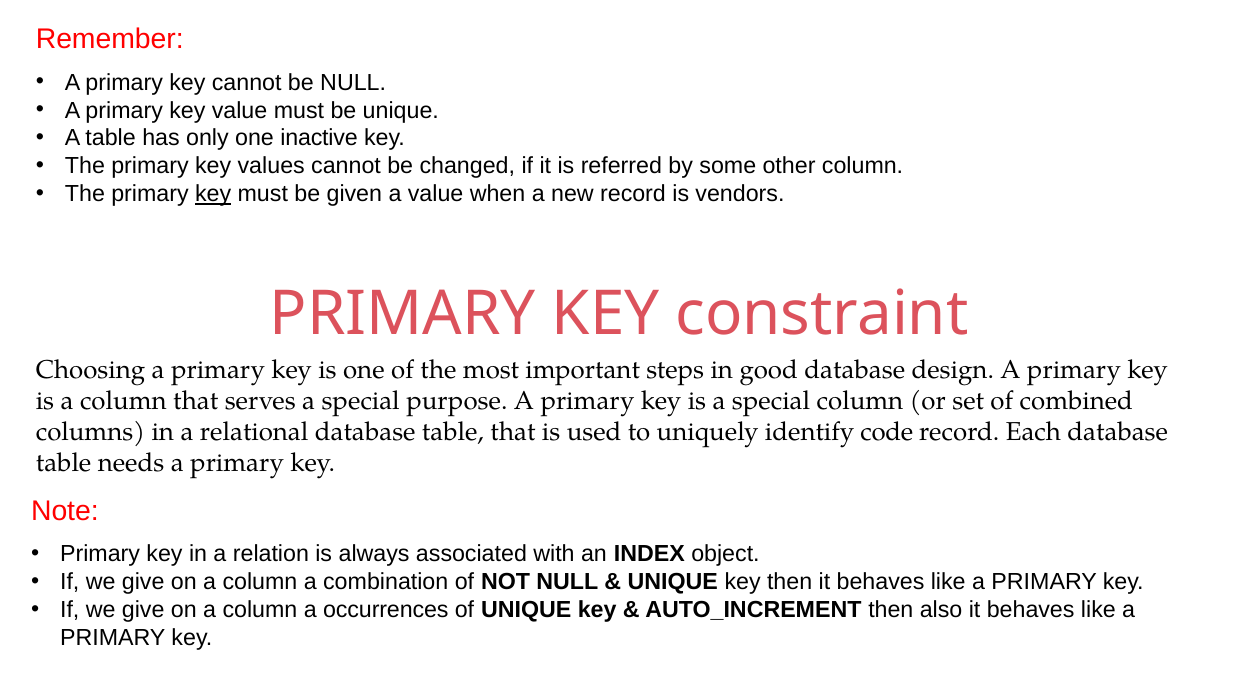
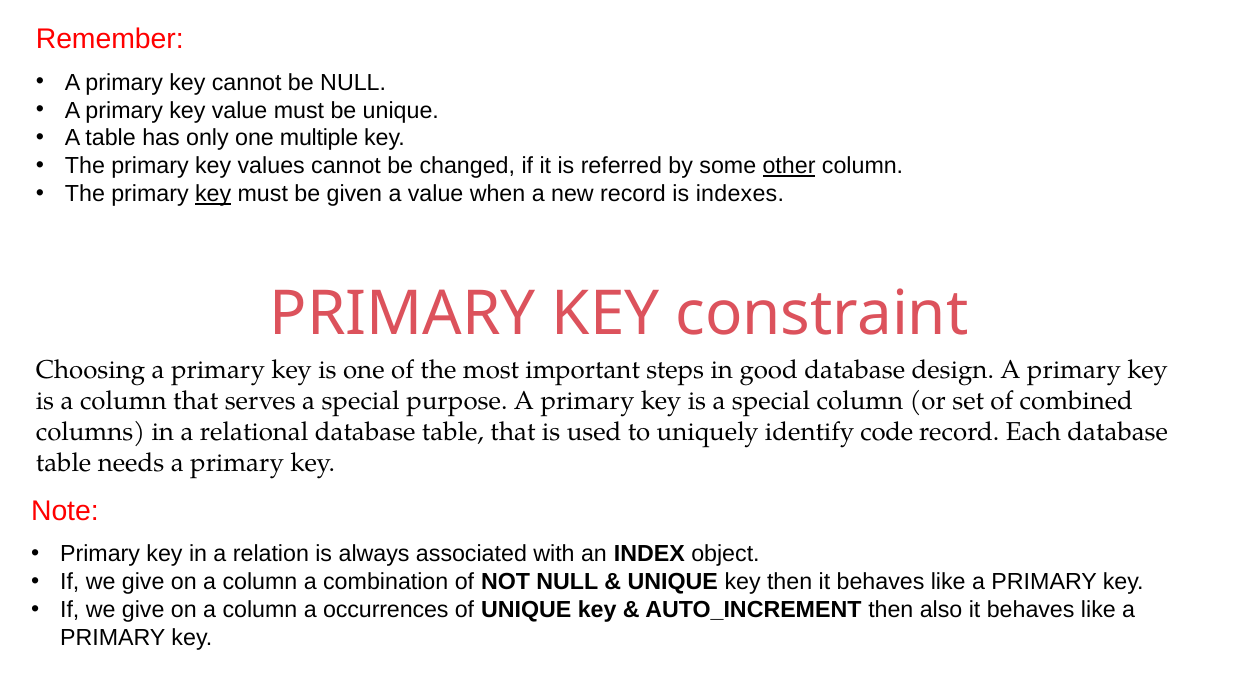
inactive: inactive -> multiple
other underline: none -> present
vendors: vendors -> indexes
